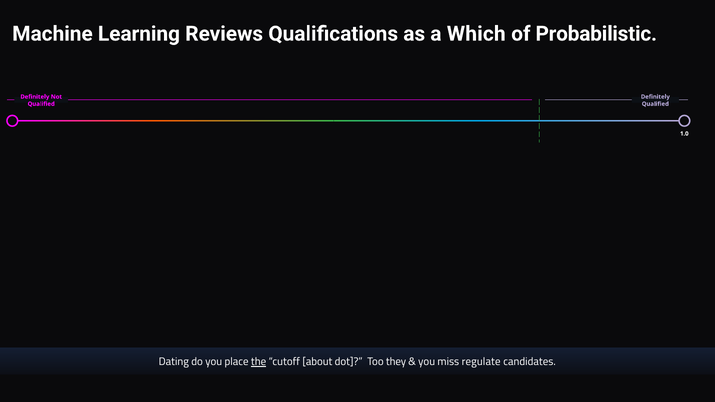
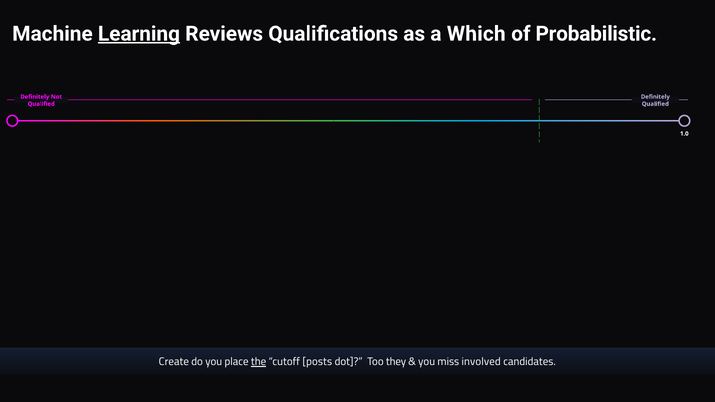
Learning underline: none -> present
Dating: Dating -> Create
about: about -> posts
regulate: regulate -> involved
